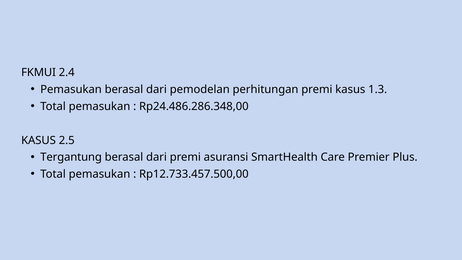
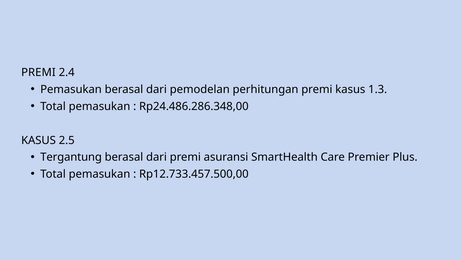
FKMUI at (39, 72): FKMUI -> PREMI
